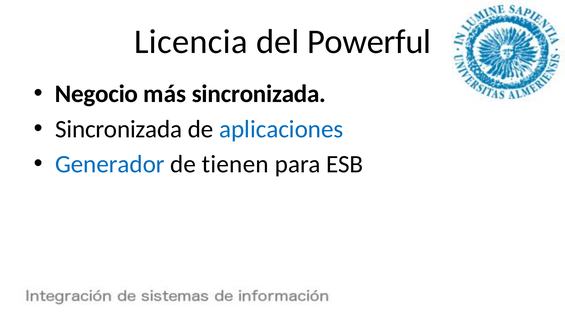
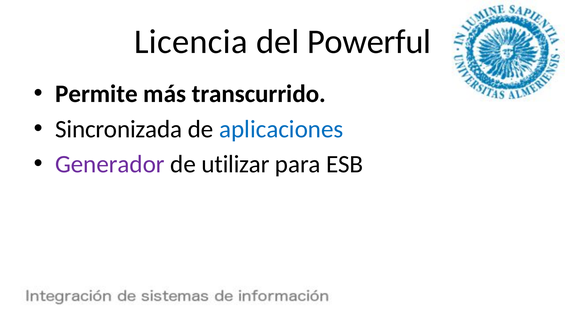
Negocio: Negocio -> Permite
más sincronizada: sincronizada -> transcurrido
Generador colour: blue -> purple
tienen: tienen -> utilizar
